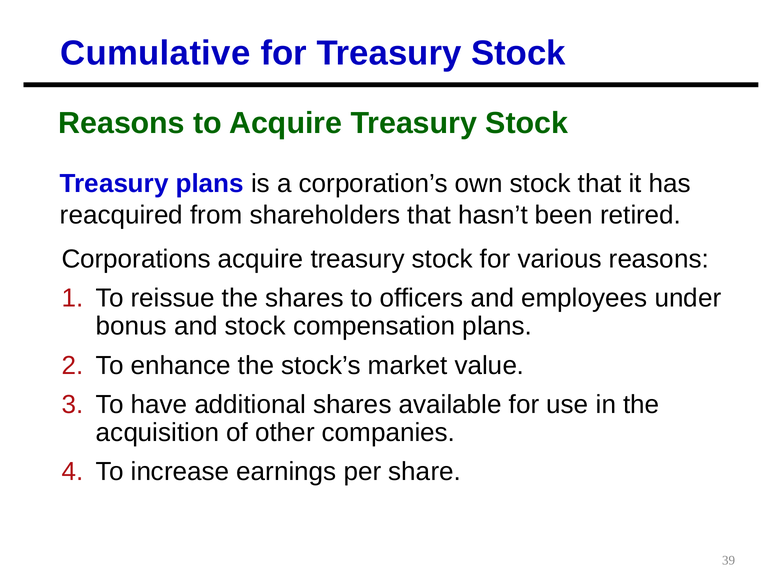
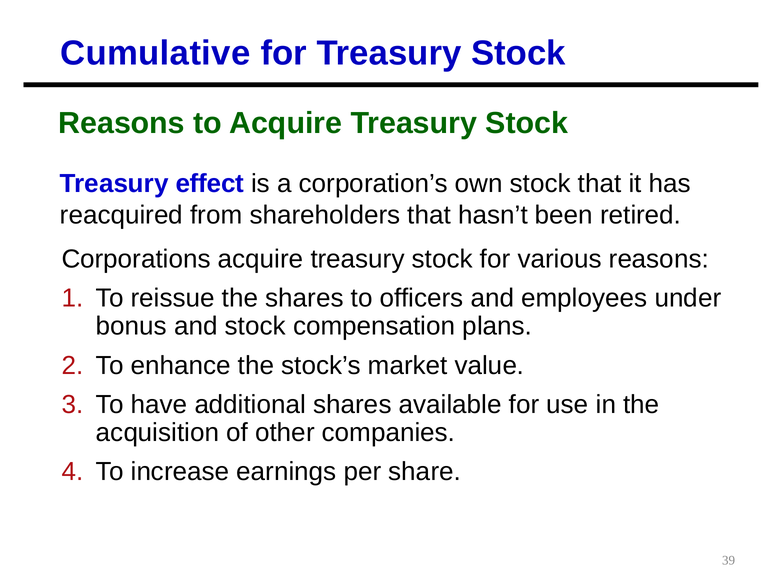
Treasury plans: plans -> effect
